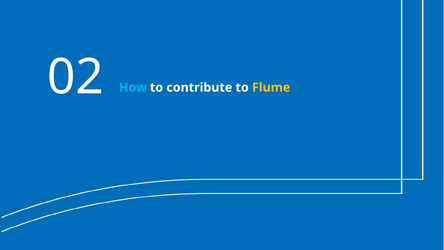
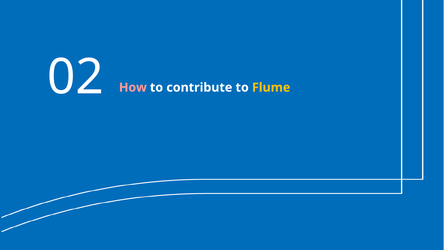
How colour: light blue -> pink
